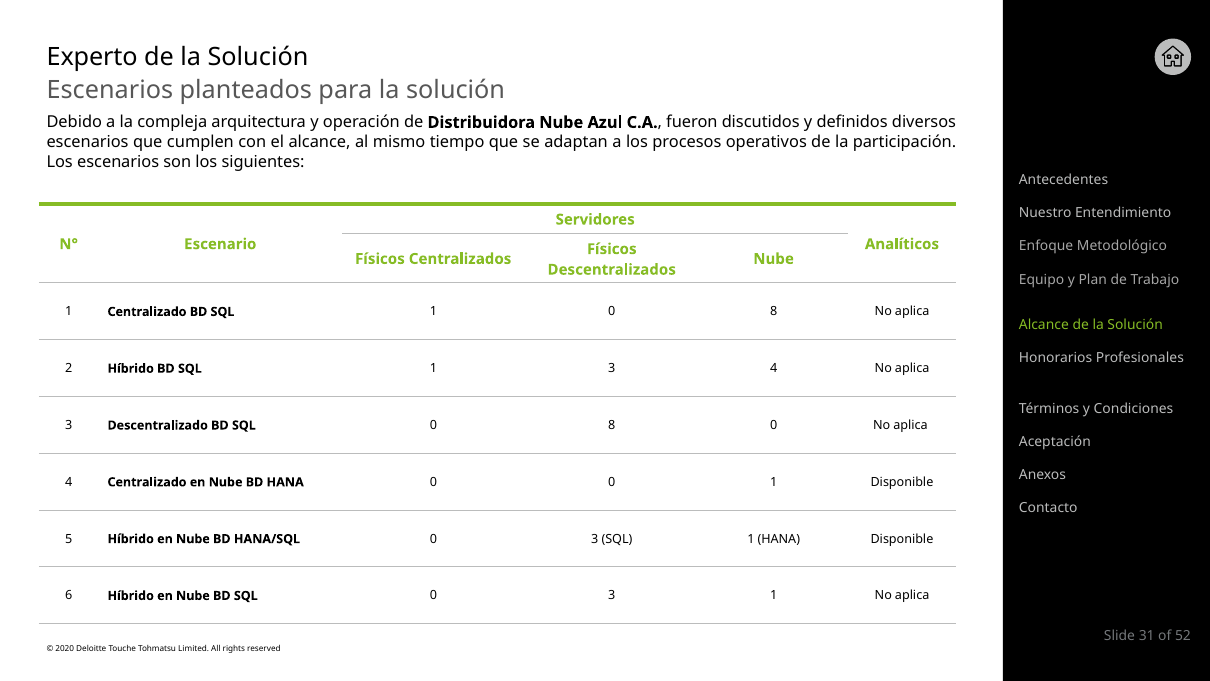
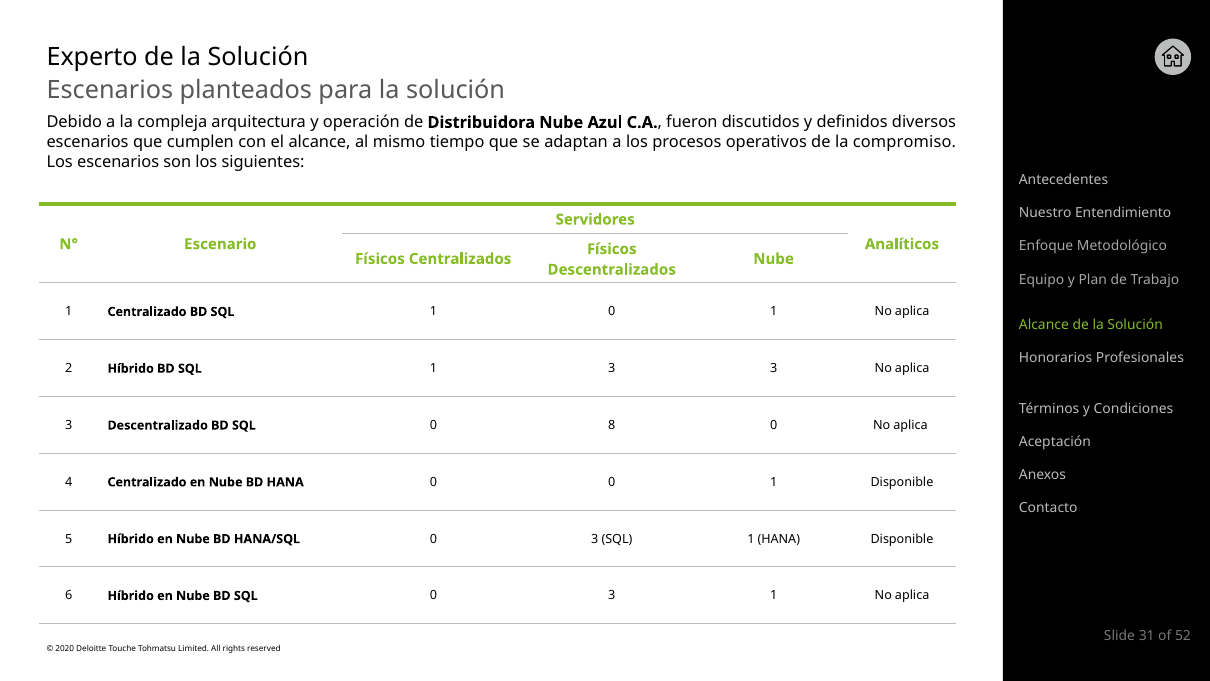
participación: participación -> compromiso
1 0 8: 8 -> 1
3 4: 4 -> 3
